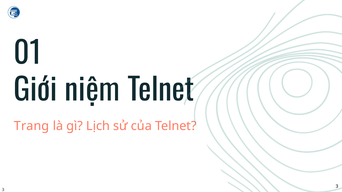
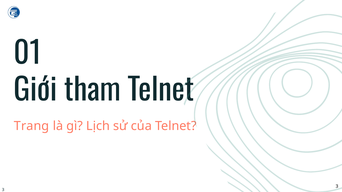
niệm: niệm -> tham
